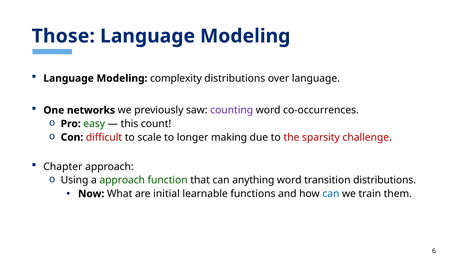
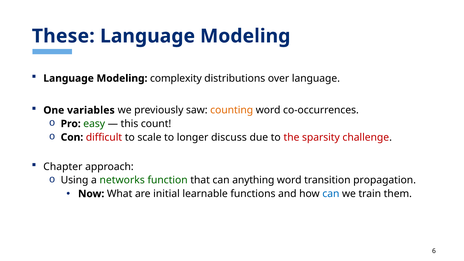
Those: Those -> These
networks: networks -> variables
counting colour: purple -> orange
making: making -> discuss
a approach: approach -> networks
transition distributions: distributions -> propagation
